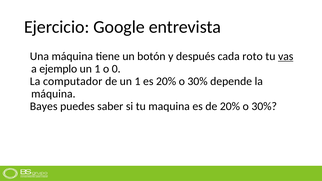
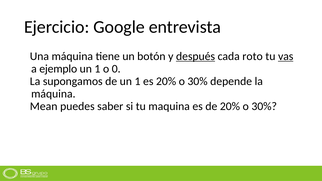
después underline: none -> present
computador: computador -> supongamos
Bayes: Bayes -> Mean
